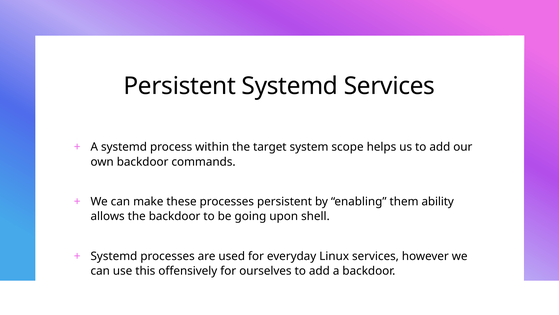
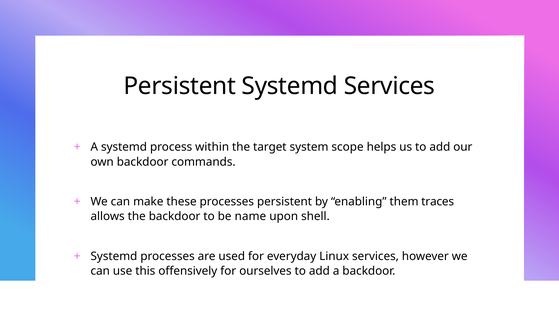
ability: ability -> traces
going: going -> name
